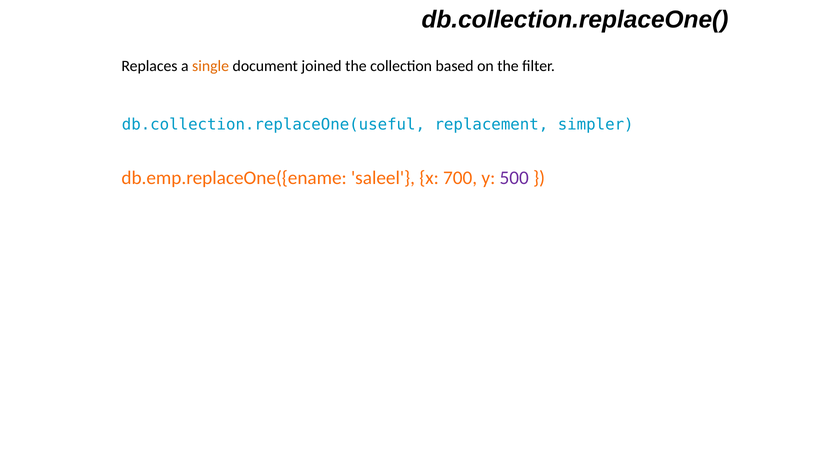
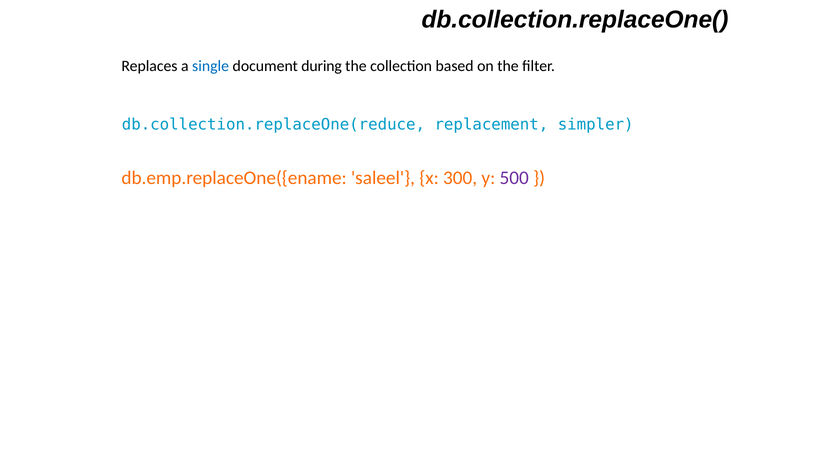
single colour: orange -> blue
joined: joined -> during
db.collection.replaceOne(useful: db.collection.replaceOne(useful -> db.collection.replaceOne(reduce
700: 700 -> 300
